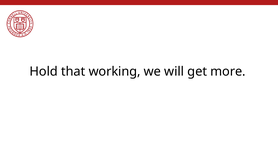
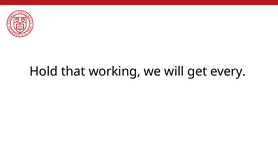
more: more -> every
